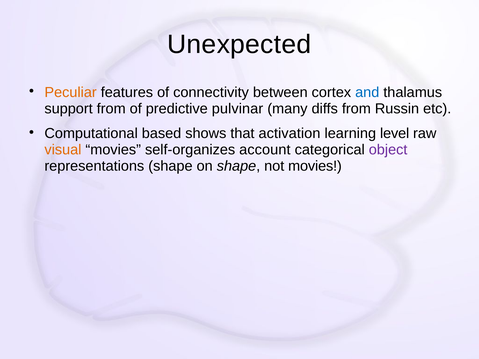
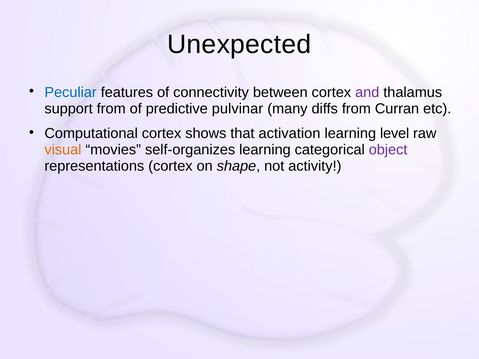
Peculiar colour: orange -> blue
and colour: blue -> purple
Russin: Russin -> Curran
Computational based: based -> cortex
self-organizes account: account -> learning
representations shape: shape -> cortex
not movies: movies -> activity
